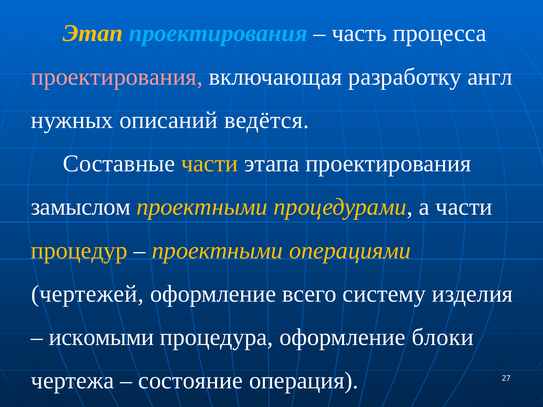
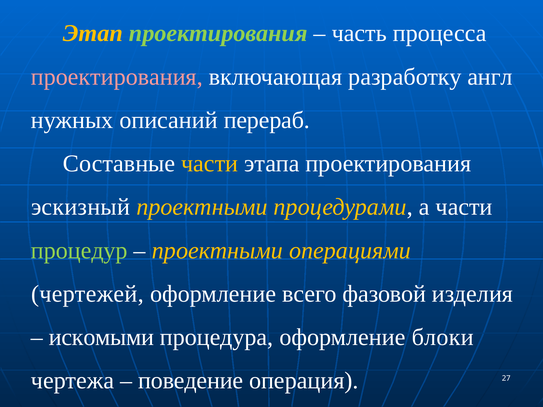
проектирования at (218, 33) colour: light blue -> light green
ведётся: ведётся -> перераб
замыслом: замыслом -> эскизный
процедур colour: yellow -> light green
систему: систему -> фазовой
состояние: состояние -> поведение
